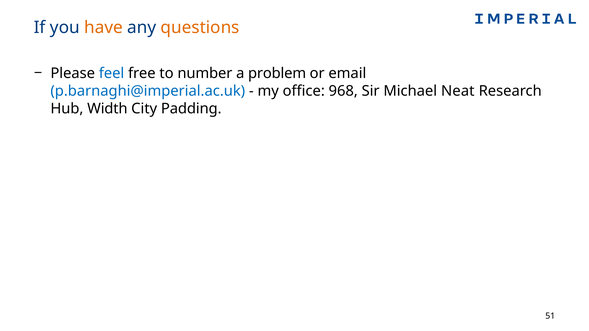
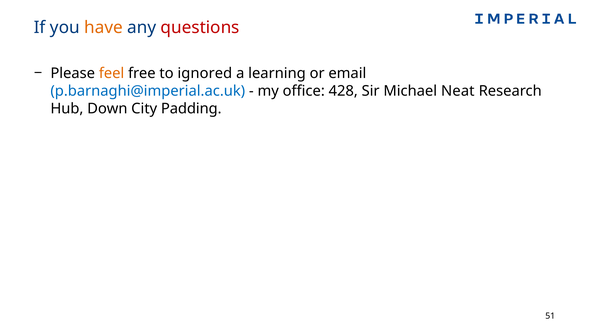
questions colour: orange -> red
feel colour: blue -> orange
number: number -> ignored
problem: problem -> learning
968: 968 -> 428
Width: Width -> Down
